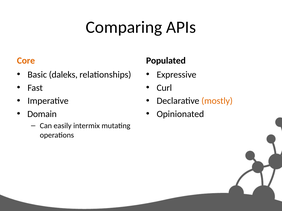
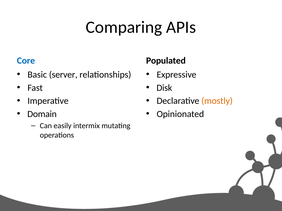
Core colour: orange -> blue
daleks: daleks -> server
Curl: Curl -> Disk
